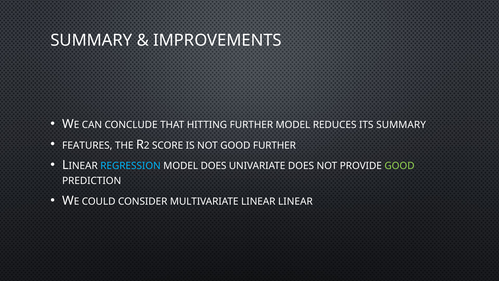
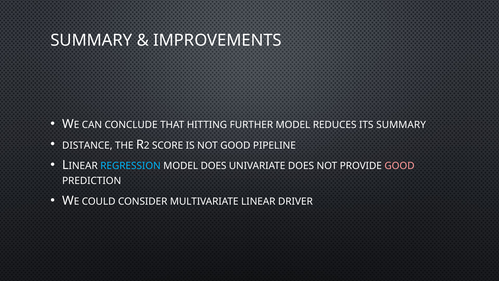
FEATURES: FEATURES -> DISTANCE
GOOD FURTHER: FURTHER -> PIPELINE
GOOD at (400, 166) colour: light green -> pink
LINEAR LINEAR: LINEAR -> DRIVER
